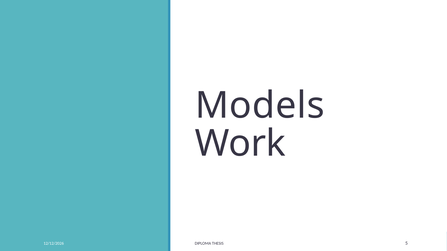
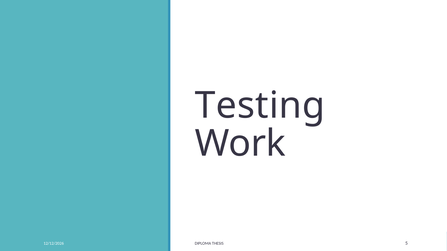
Models: Models -> Testing
